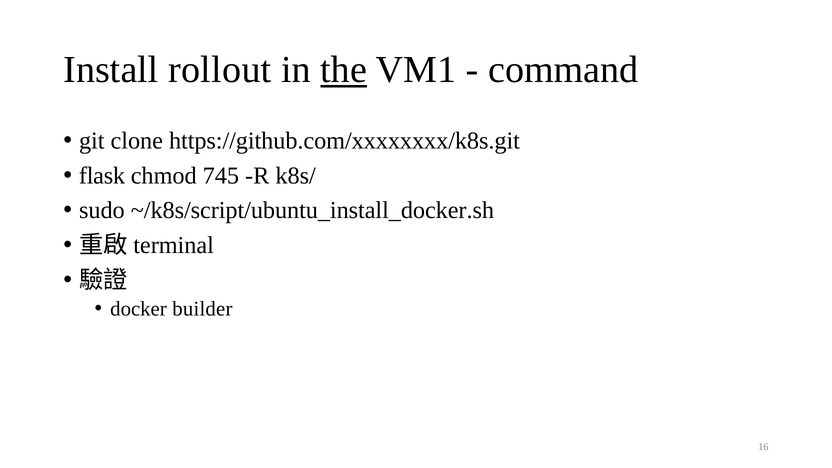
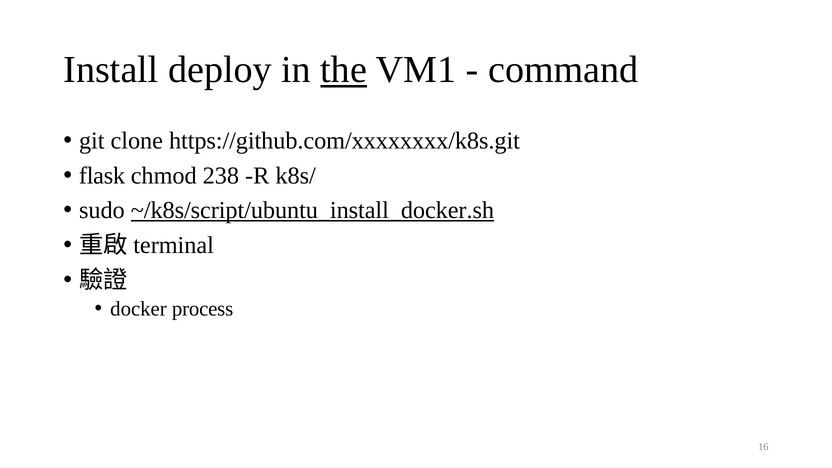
rollout: rollout -> deploy
745: 745 -> 238
~/k8s/script/ubuntu_install_docker.sh underline: none -> present
builder: builder -> process
